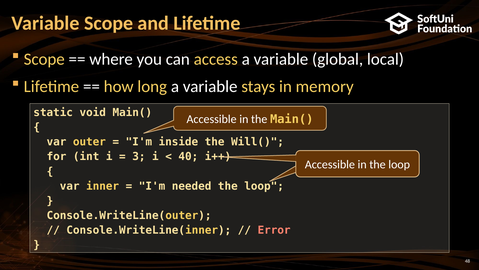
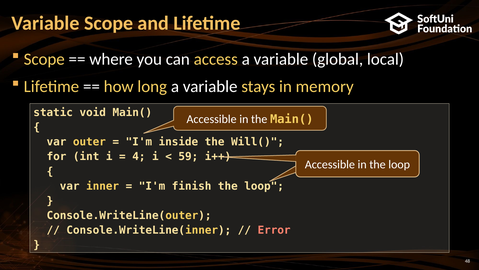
3: 3 -> 4
40: 40 -> 59
needed: needed -> finish
